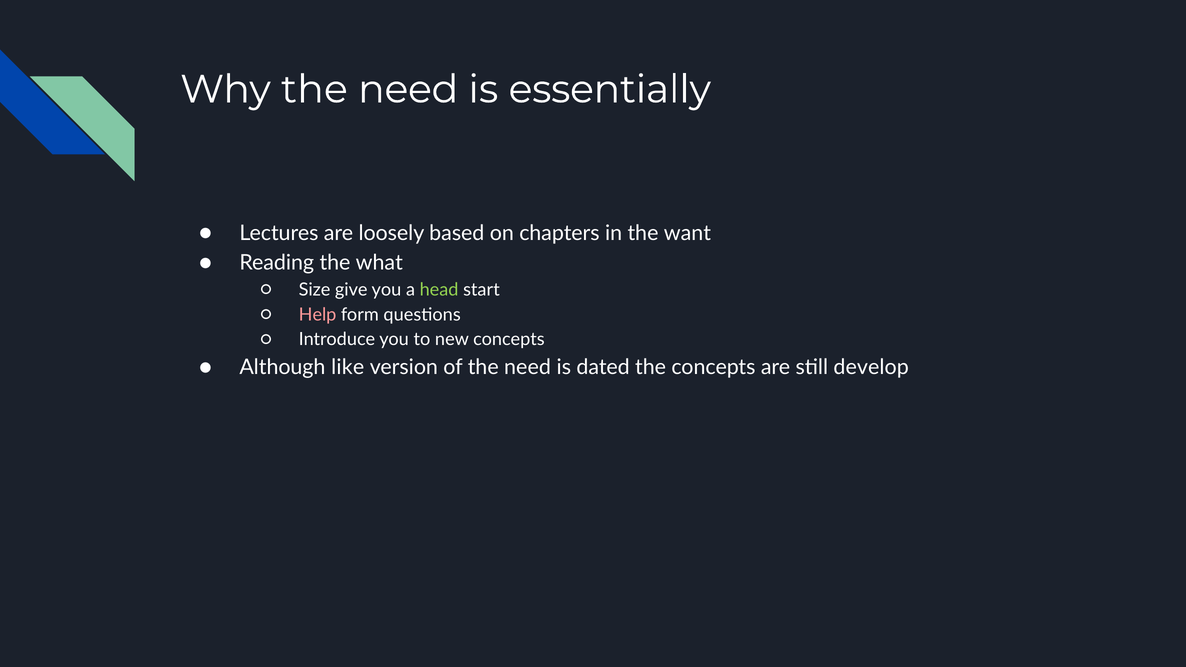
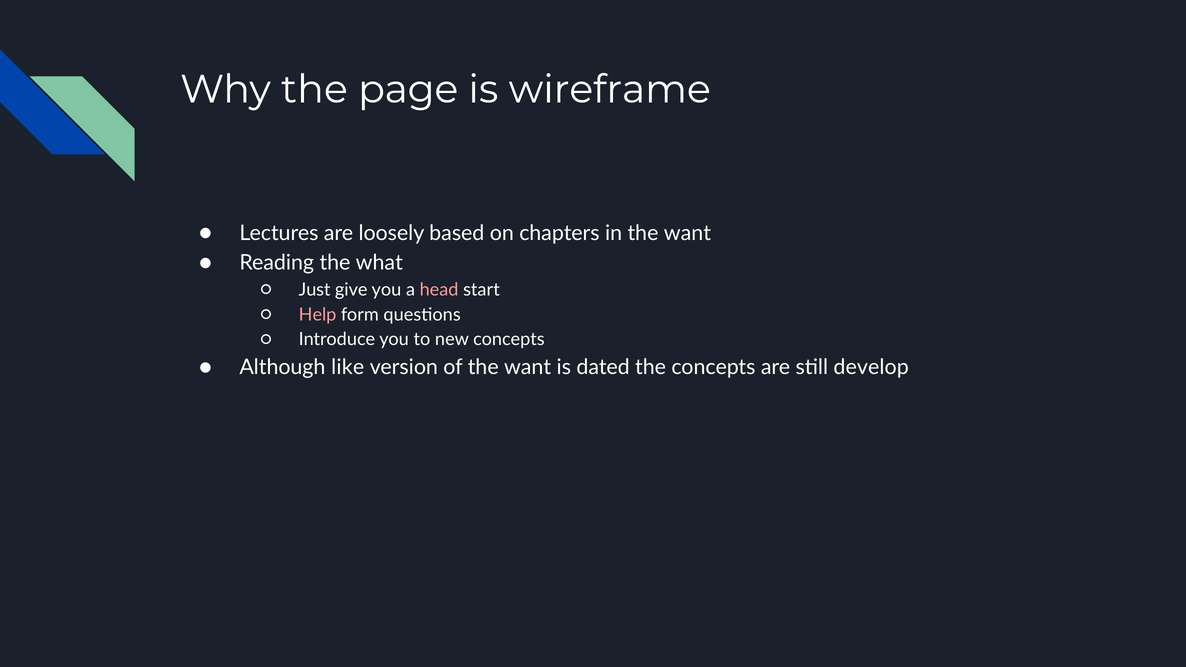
Why the need: need -> page
essentially: essentially -> wireframe
Size: Size -> Just
head colour: light green -> pink
of the need: need -> want
